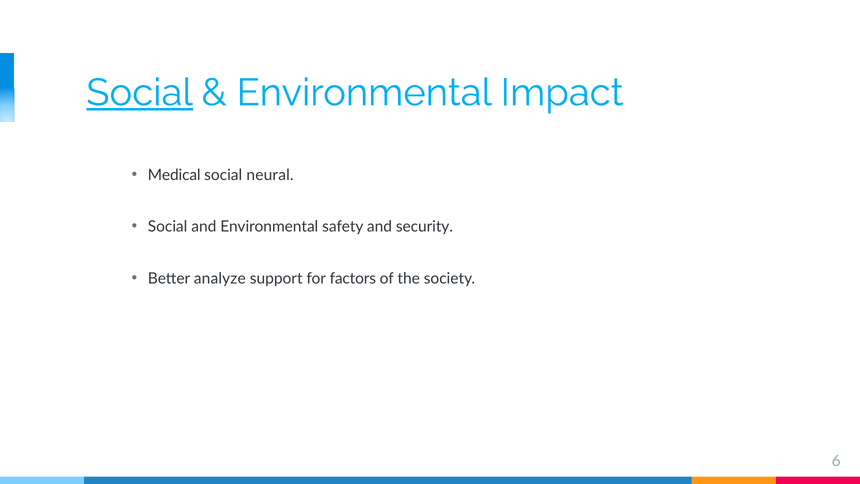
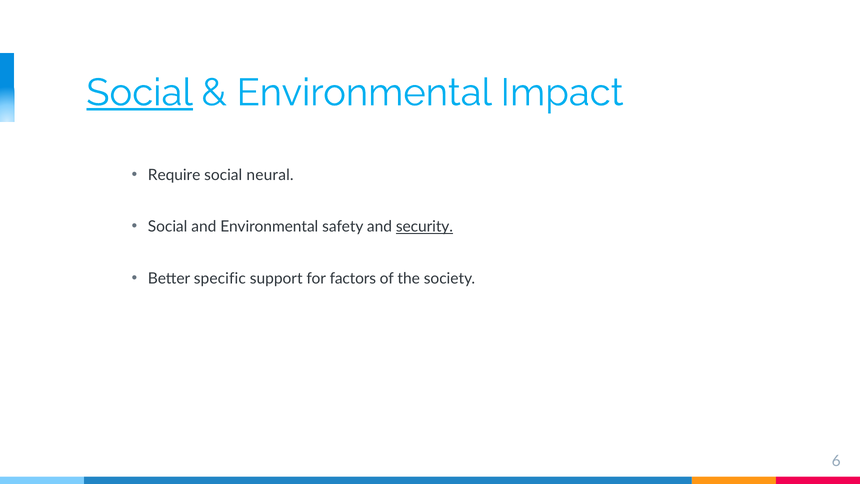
Medical: Medical -> Require
security underline: none -> present
analyze: analyze -> specific
